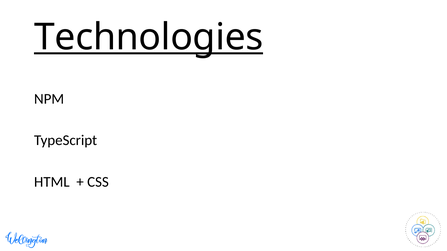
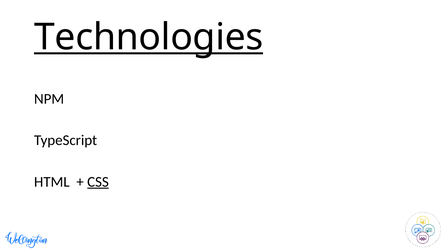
CSS underline: none -> present
